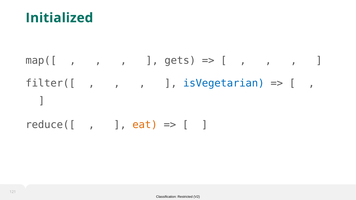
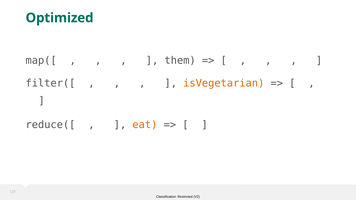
Initialized: Initialized -> Optimized
gets: gets -> them
isVegetarian colour: blue -> orange
